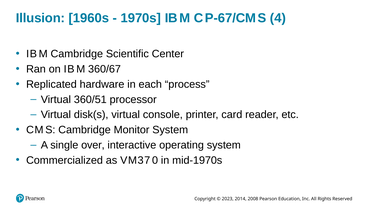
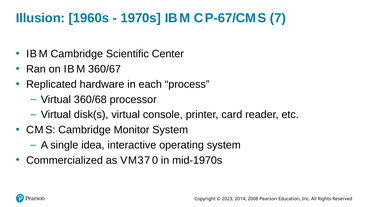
S 4: 4 -> 7
360/51: 360/51 -> 360/68
over: over -> idea
